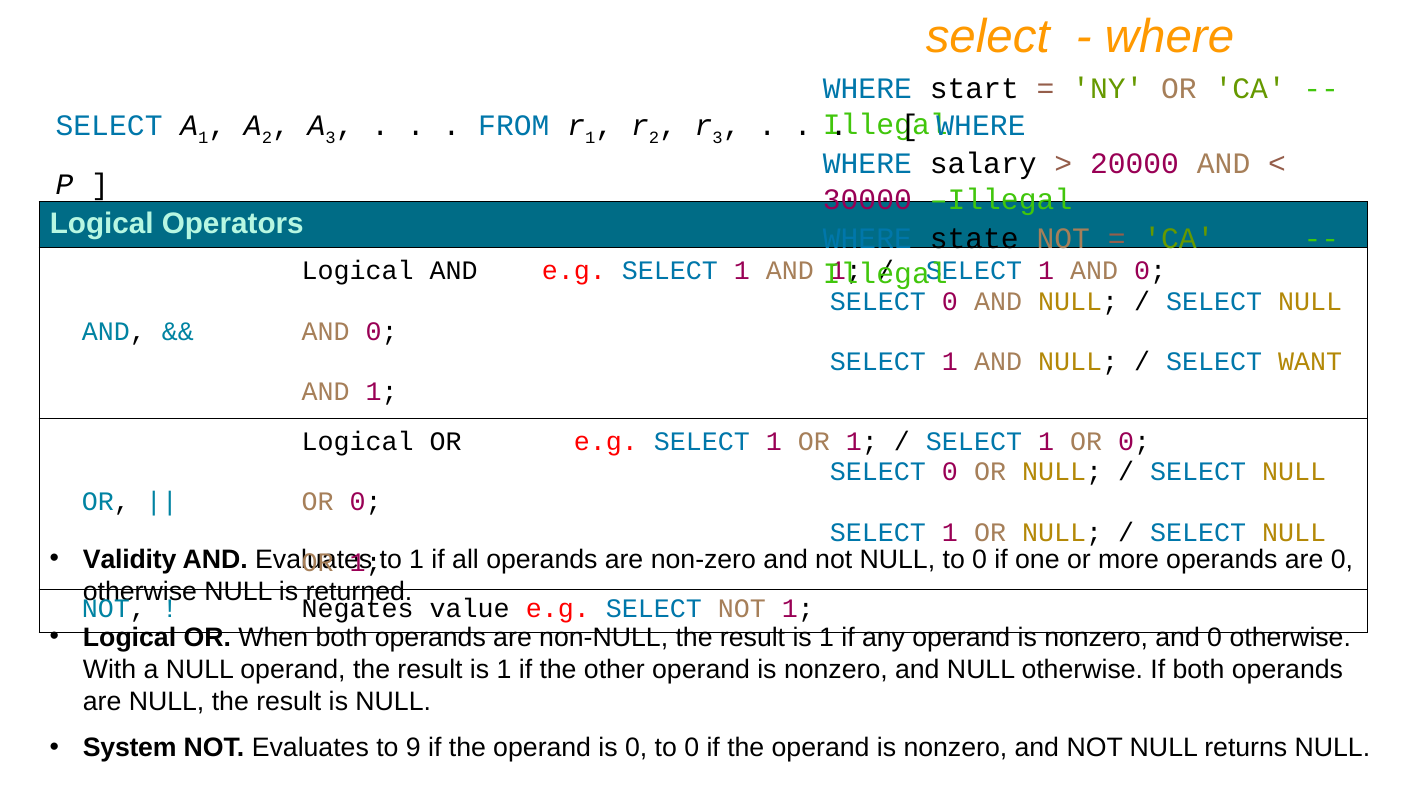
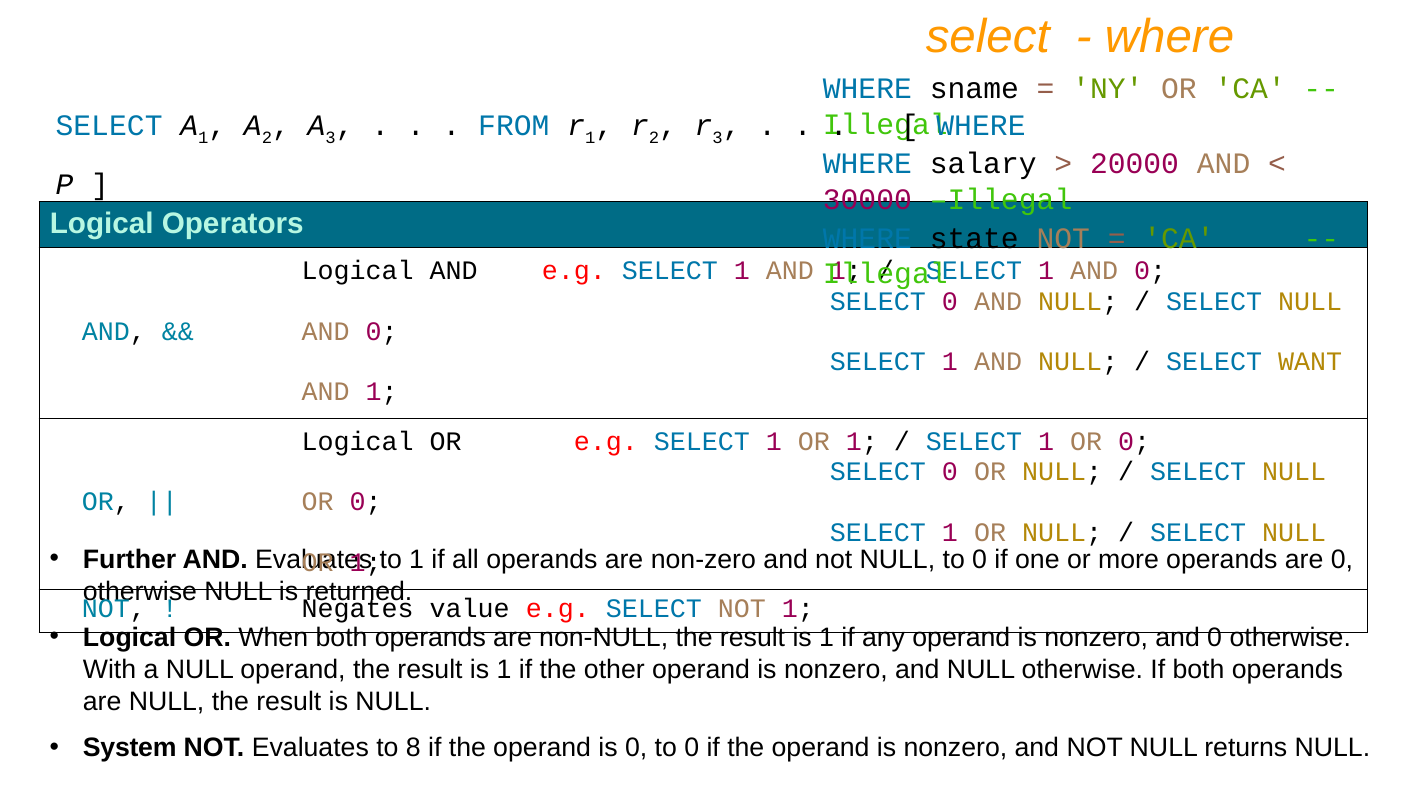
start: start -> sname
Validity: Validity -> Further
9: 9 -> 8
